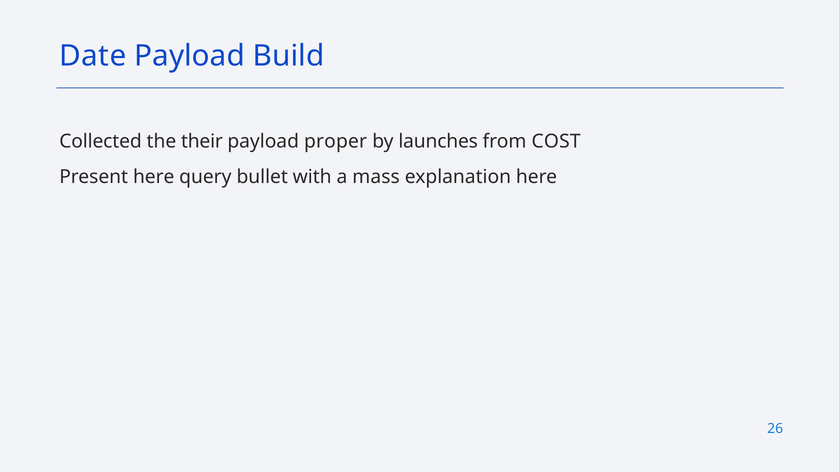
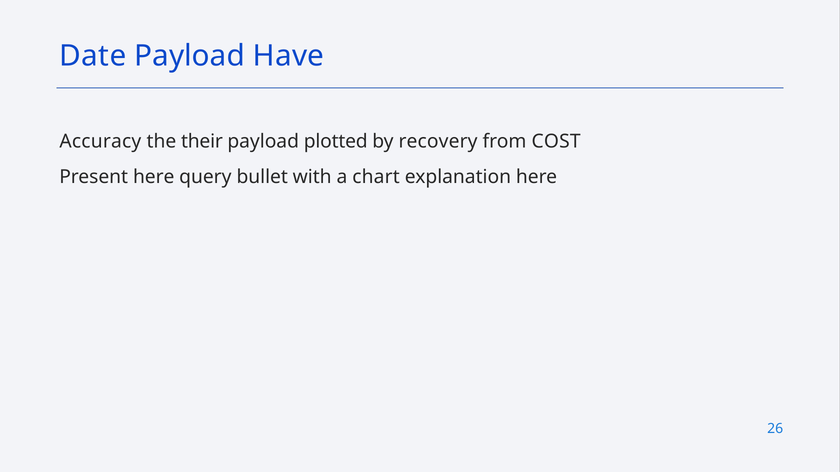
Build: Build -> Have
Collected: Collected -> Accuracy
proper: proper -> plotted
launches: launches -> recovery
mass: mass -> chart
